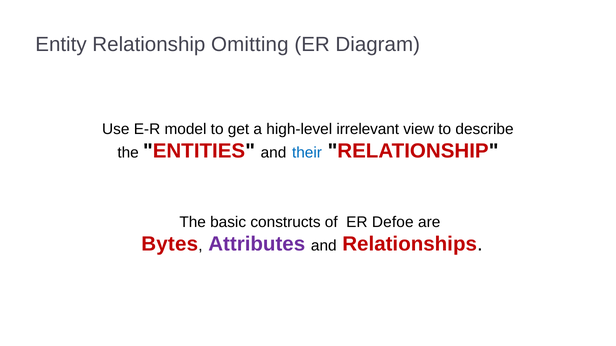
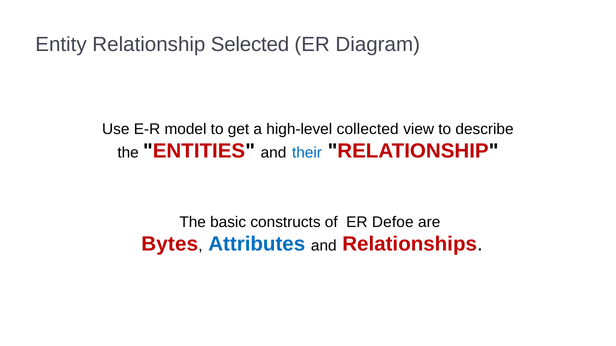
Omitting: Omitting -> Selected
irrelevant: irrelevant -> collected
Attributes colour: purple -> blue
